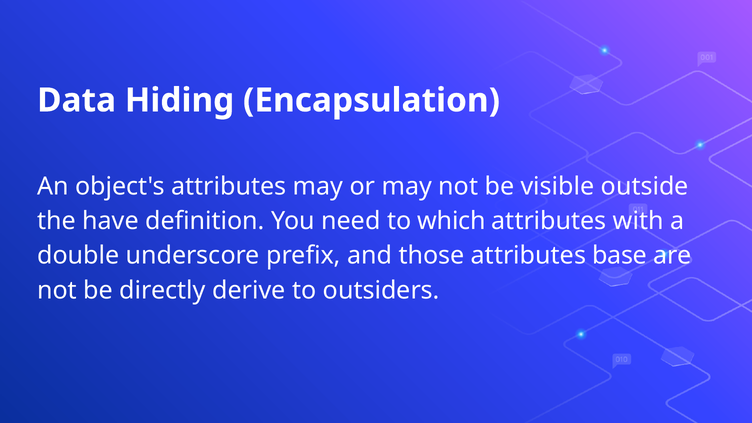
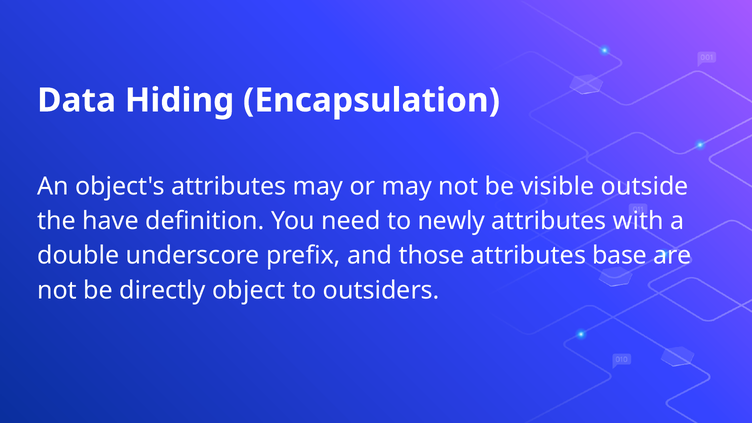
which: which -> newly
derive: derive -> object
